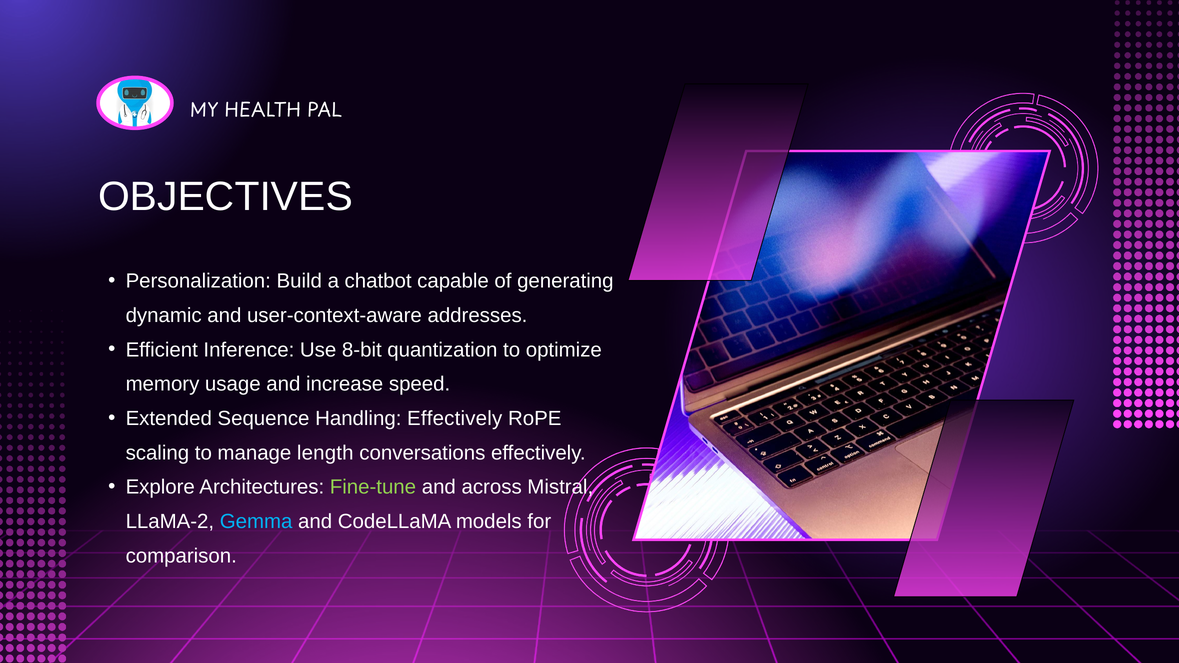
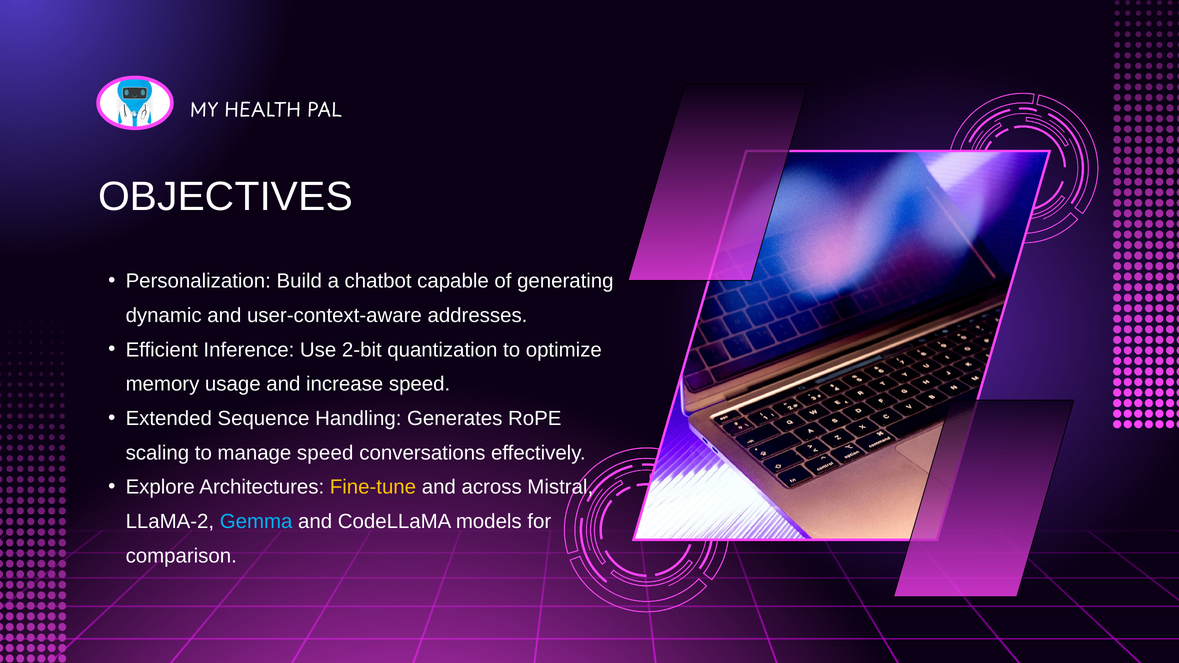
8-bit: 8-bit -> 2-bit
Handling Effectively: Effectively -> Generates
manage length: length -> speed
Fine-tune colour: light green -> yellow
